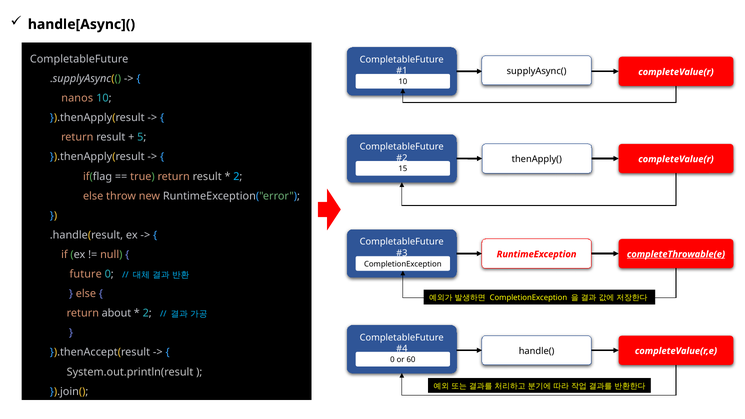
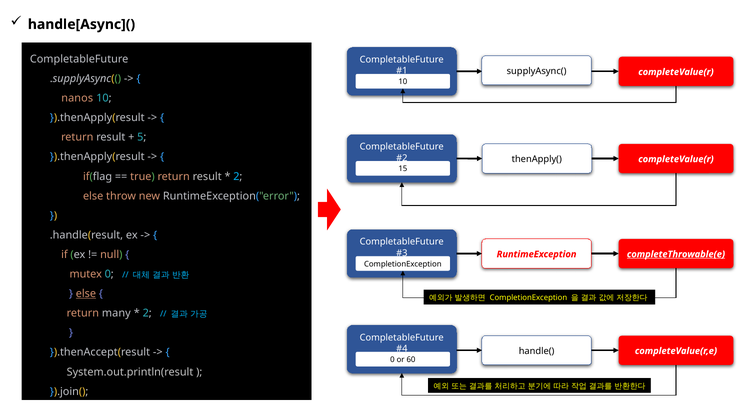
future: future -> mutex
else at (86, 294) underline: none -> present
about: about -> many
